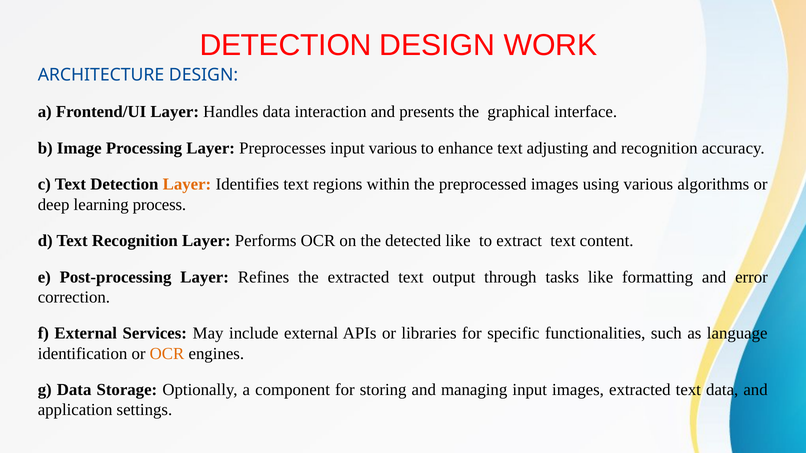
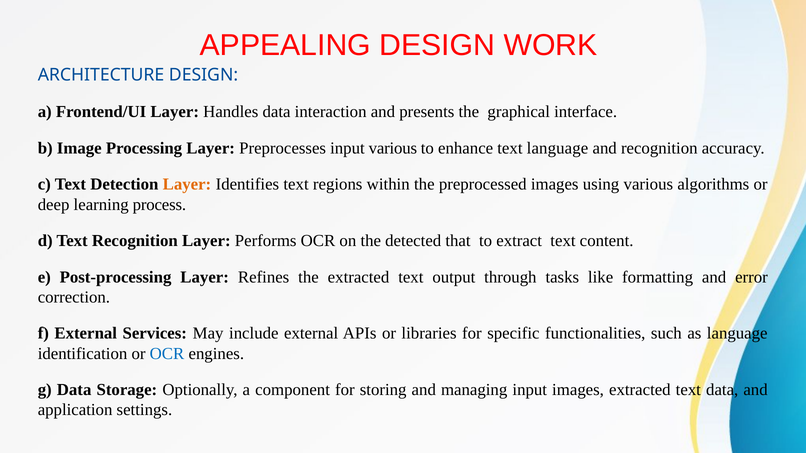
DETECTION at (286, 45): DETECTION -> APPEALING
text adjusting: adjusting -> language
detected like: like -> that
OCR at (167, 354) colour: orange -> blue
